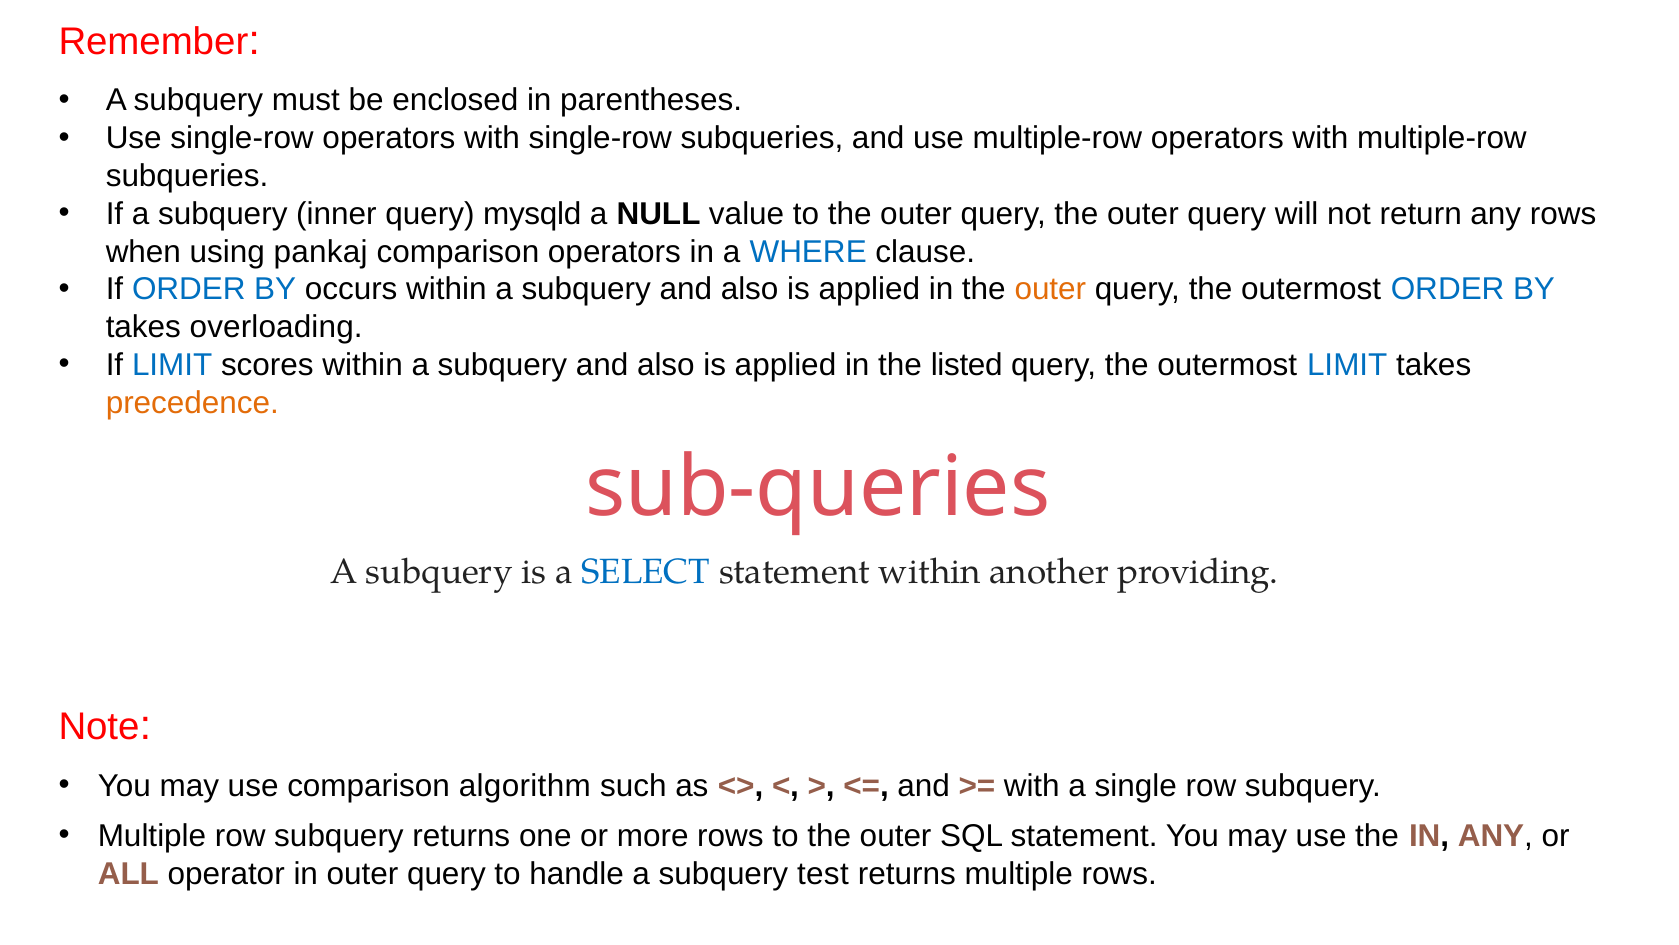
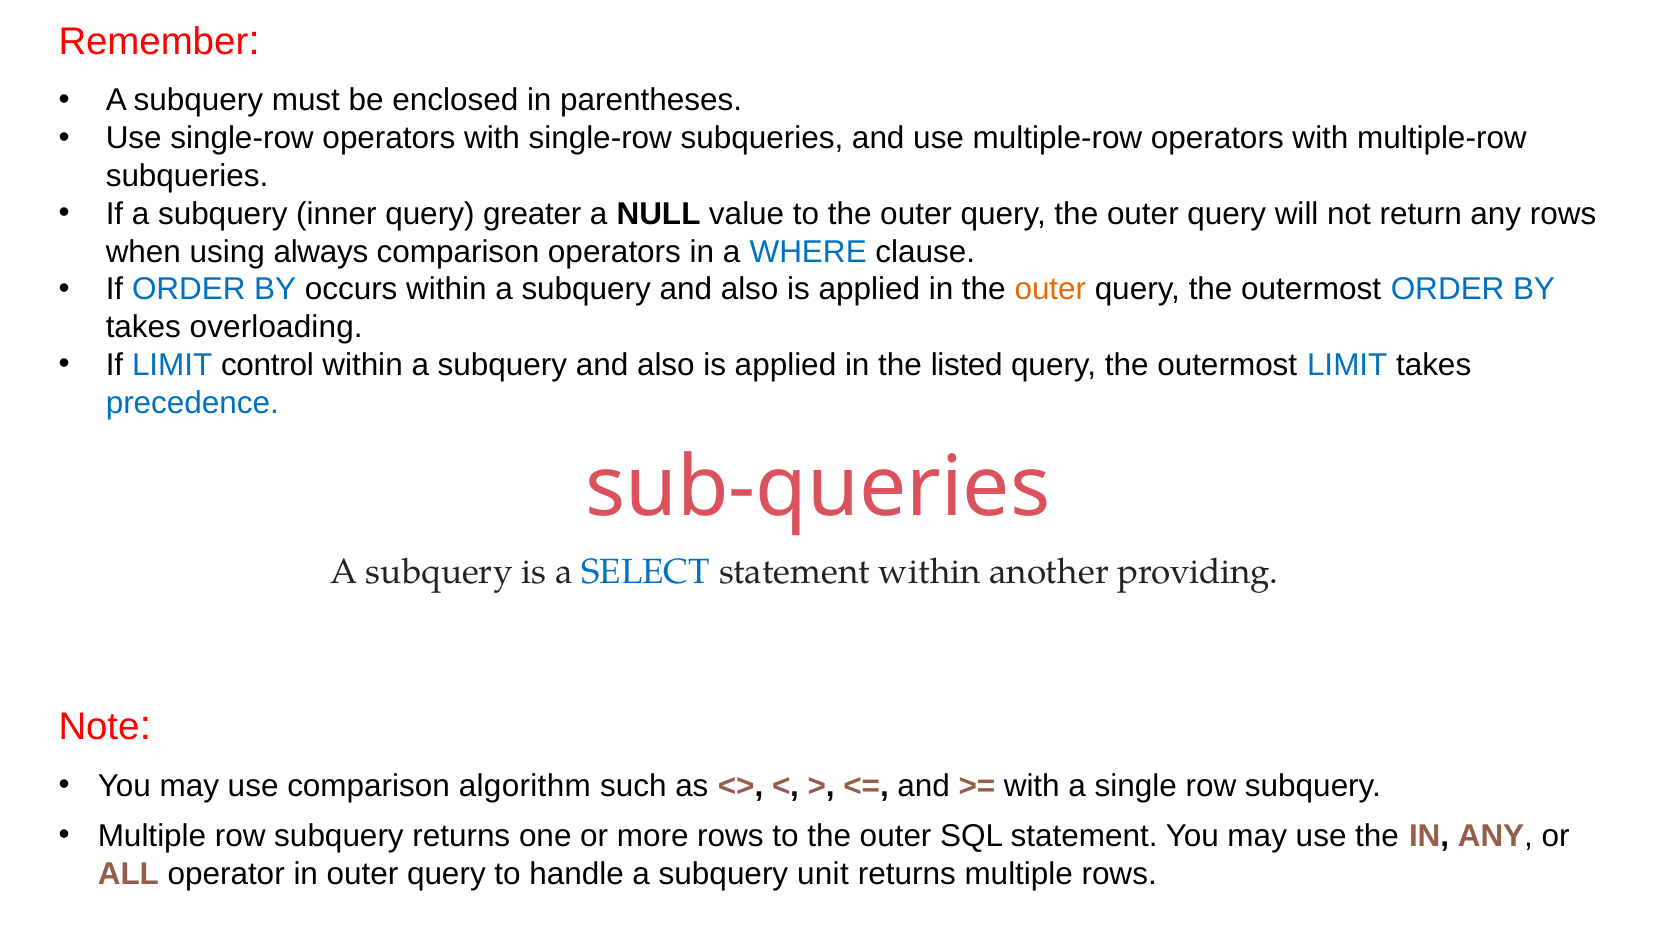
mysqld: mysqld -> greater
pankaj: pankaj -> always
scores: scores -> control
precedence colour: orange -> blue
test: test -> unit
